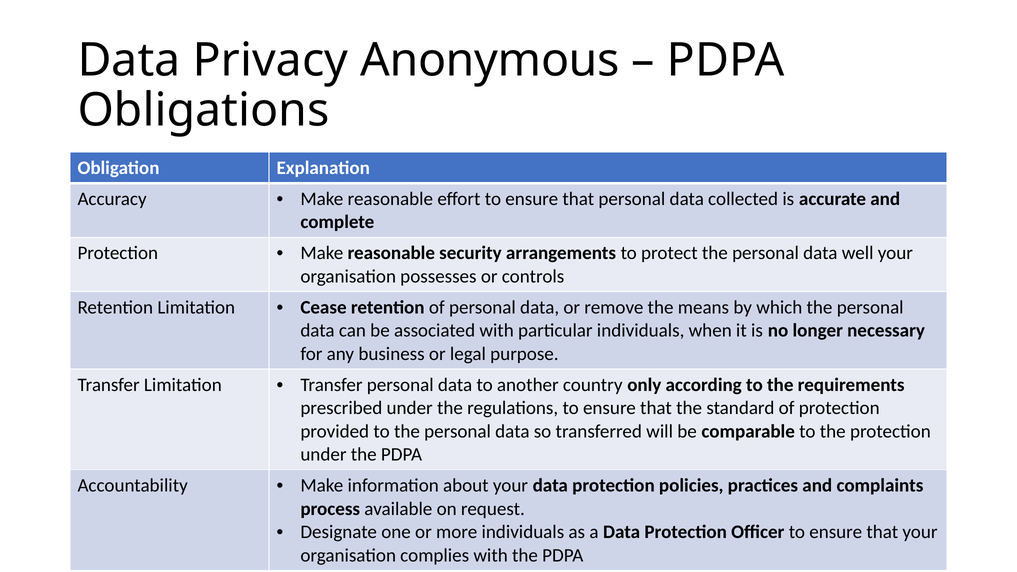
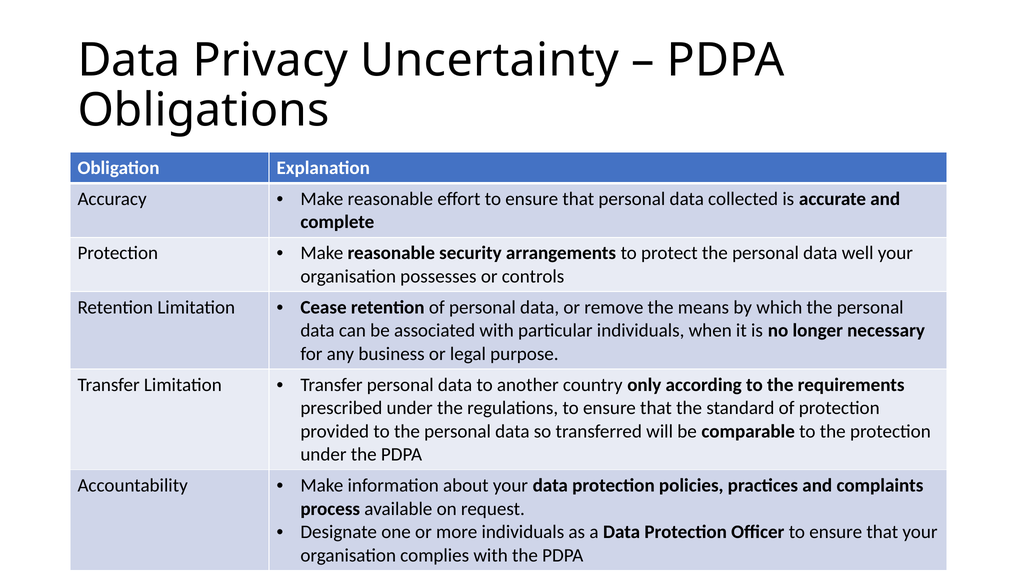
Anonymous: Anonymous -> Uncertainty
